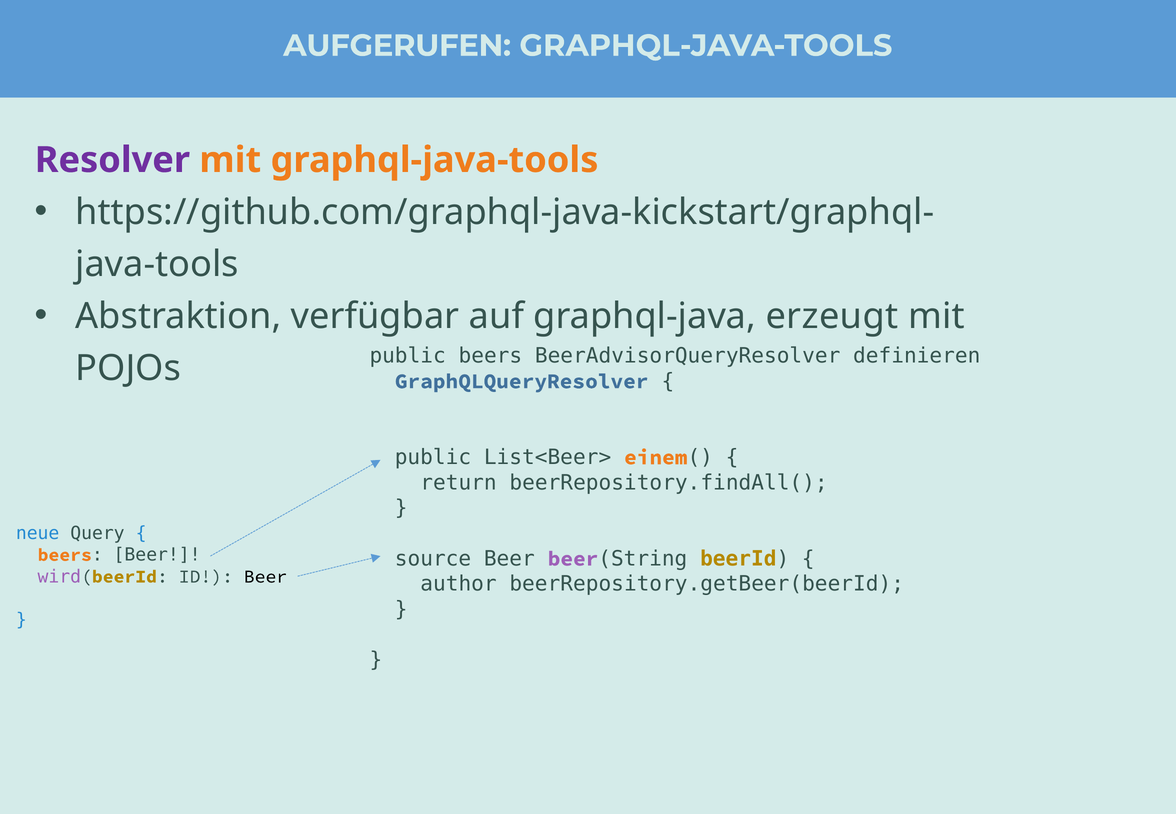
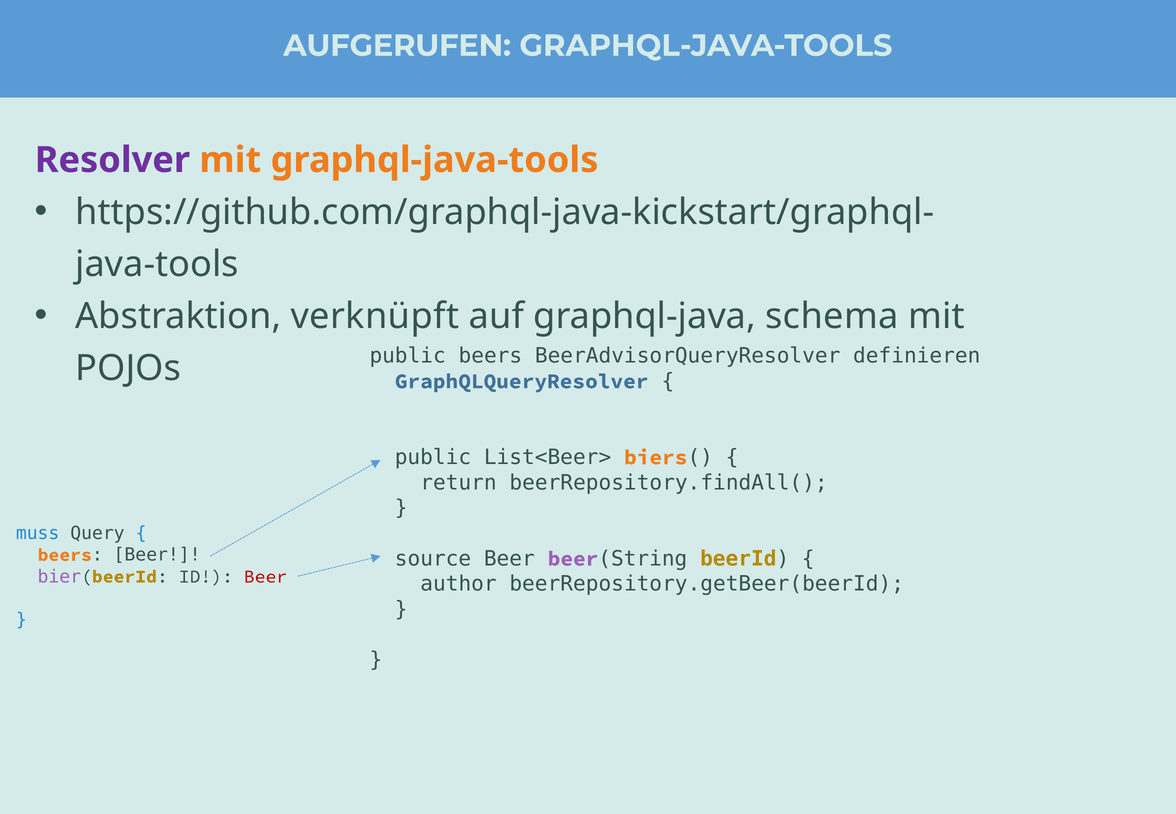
verfügbar: verfügbar -> verknüpft
erzeugt: erzeugt -> schema
einem: einem -> biers
neue: neue -> muss
wird: wird -> bier
Beer at (265, 577) colour: black -> red
